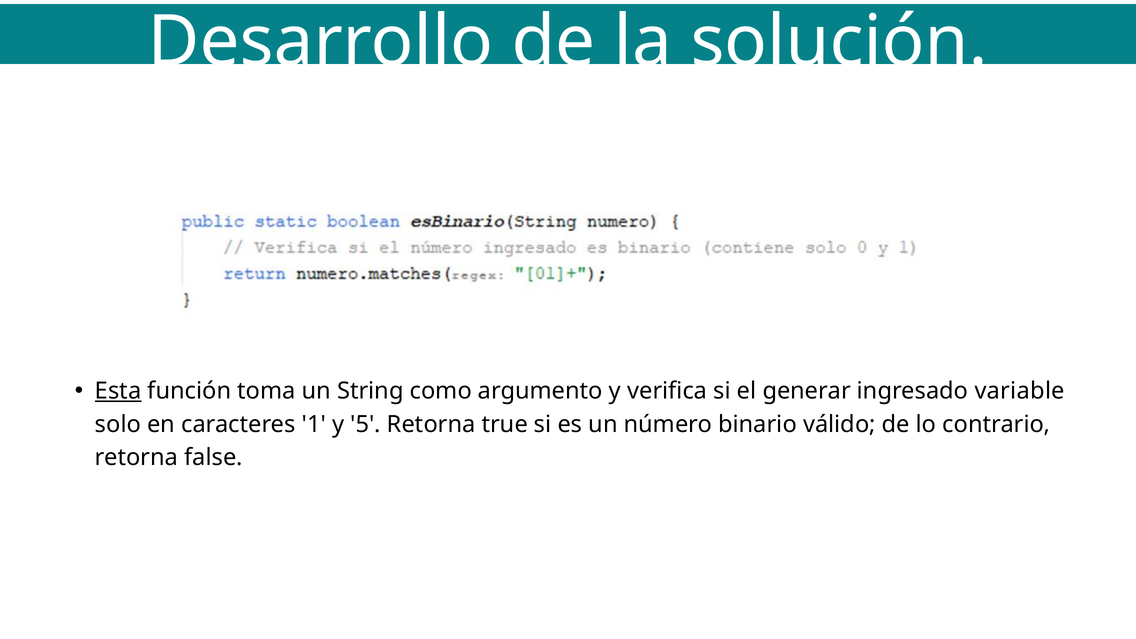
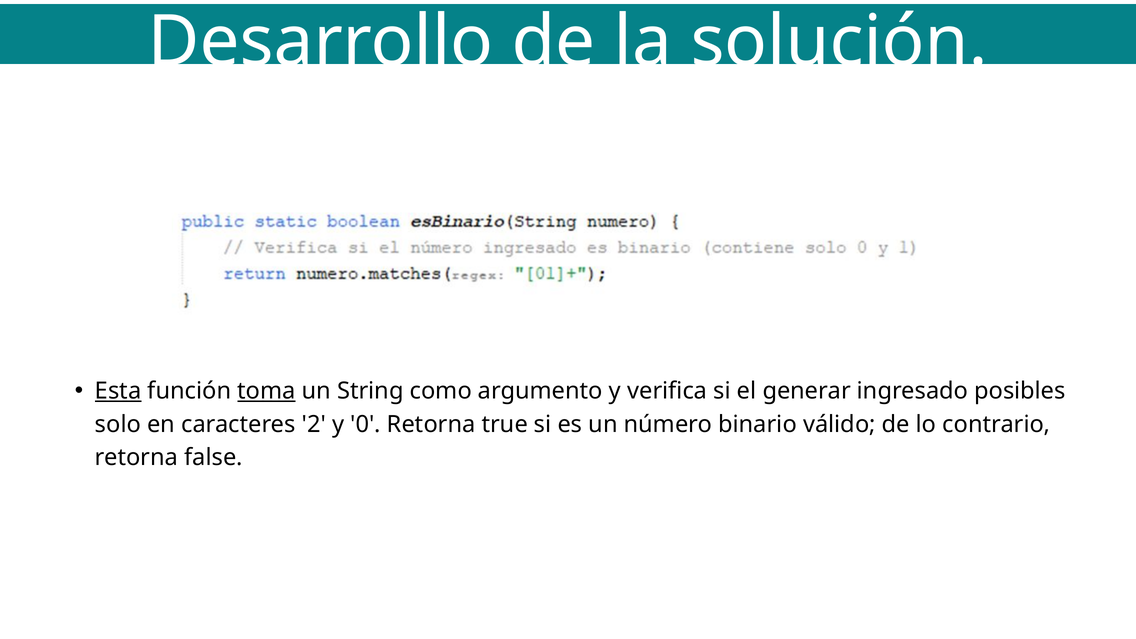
toma underline: none -> present
variable: variable -> posibles
1: 1 -> 2
5: 5 -> 0
